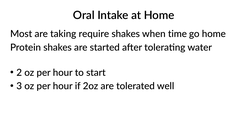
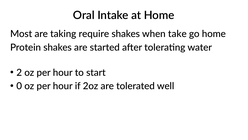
time: time -> take
3: 3 -> 0
